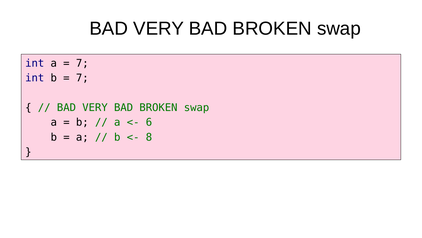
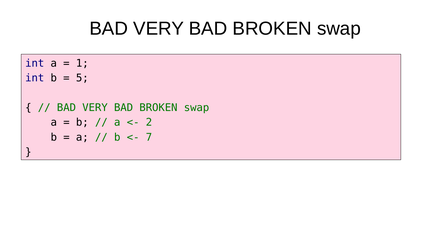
7 at (82, 63): 7 -> 1
7 at (82, 78): 7 -> 5
6: 6 -> 2
8: 8 -> 7
